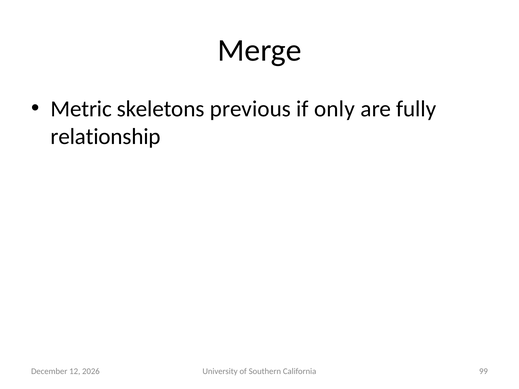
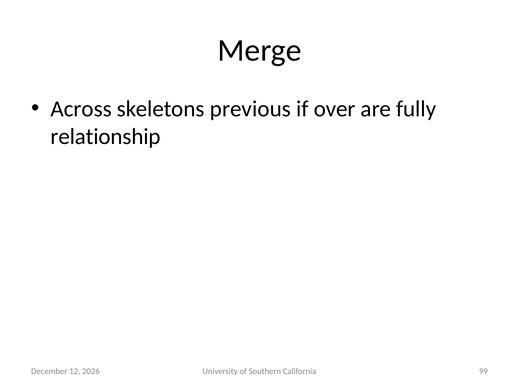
Metric: Metric -> Across
only: only -> over
